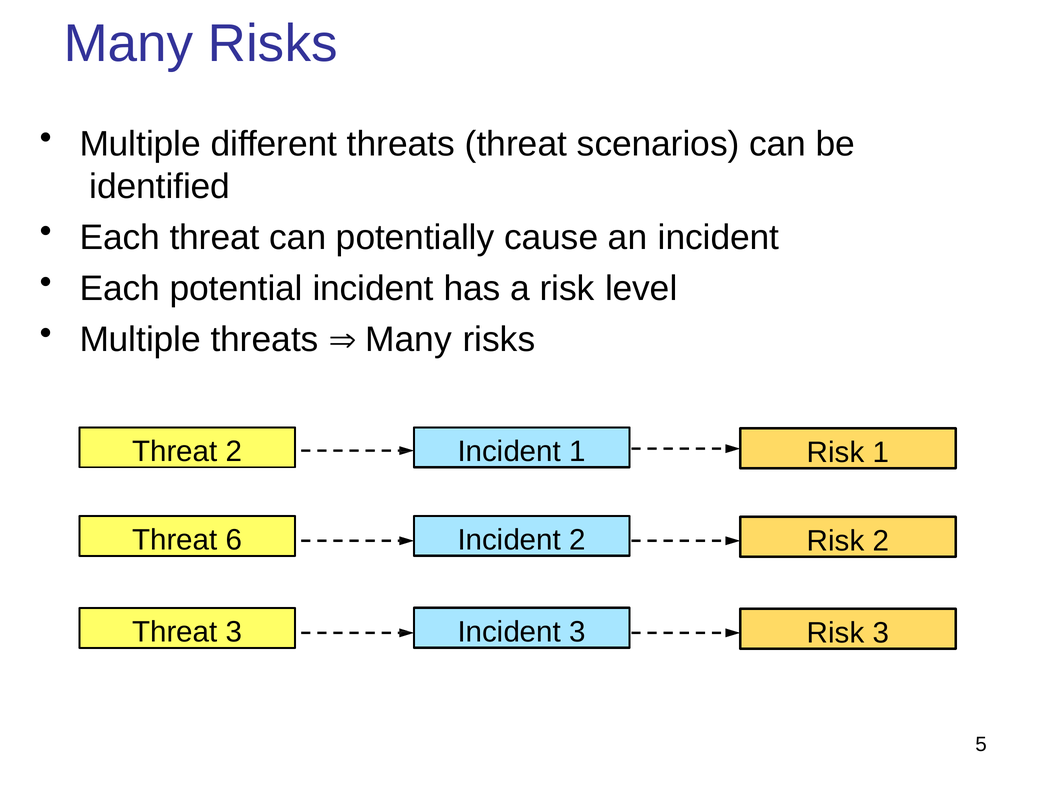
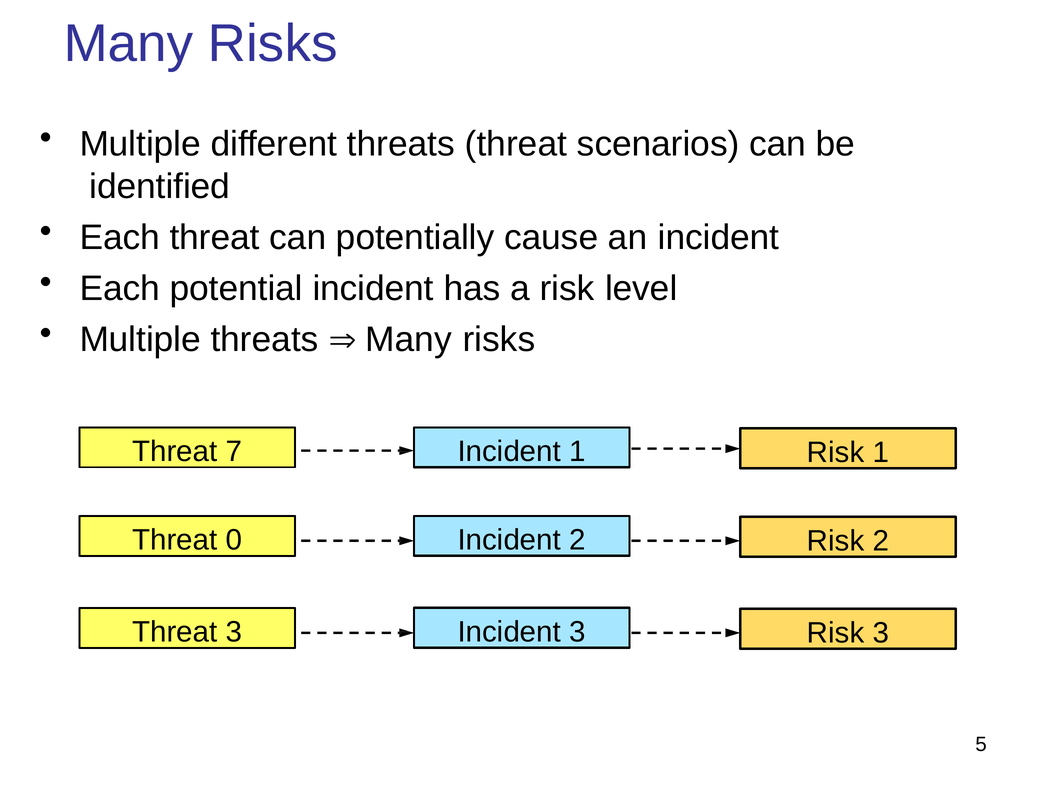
Threat 2: 2 -> 7
6: 6 -> 0
